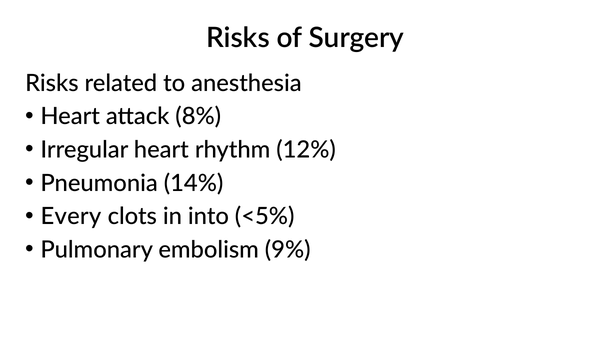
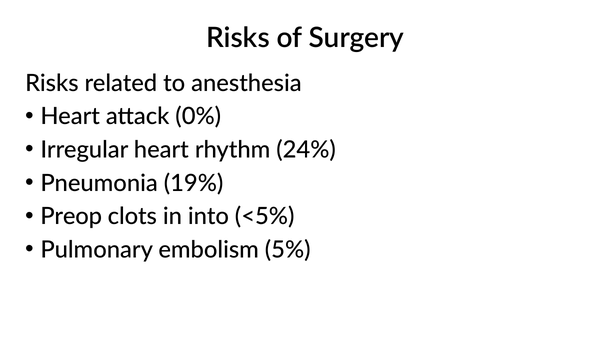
8%: 8% -> 0%
12%: 12% -> 24%
14%: 14% -> 19%
Every: Every -> Preop
9%: 9% -> 5%
